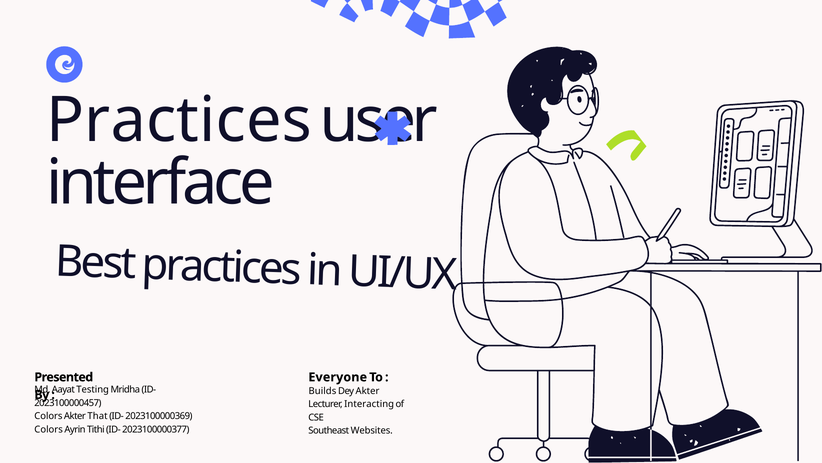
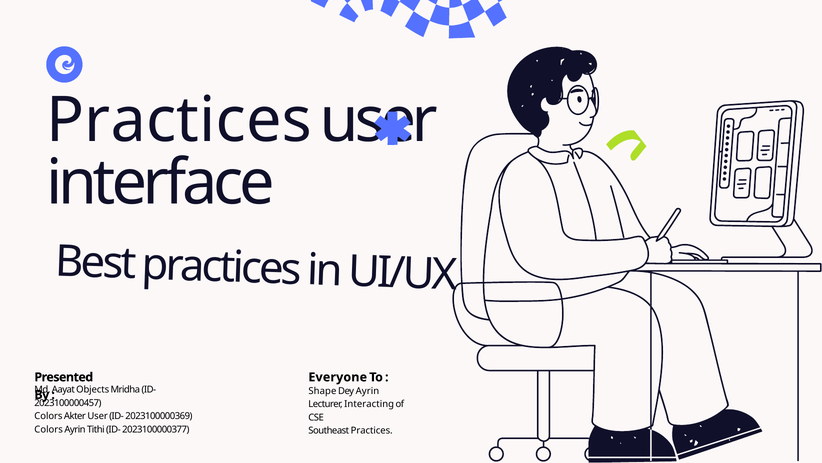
Testing: Testing -> Objects
Builds: Builds -> Shape
Dey Akter: Akter -> Ayrin
Akter That: That -> User
Southeast Websites: Websites -> Practices
